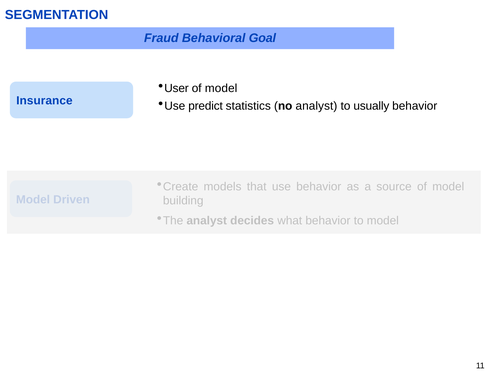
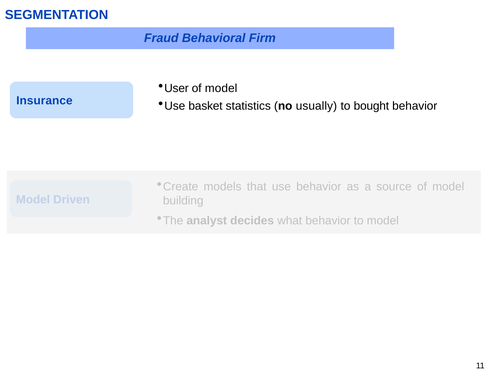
Goal: Goal -> Firm
predict: predict -> basket
no analyst: analyst -> usually
usually: usually -> bought
